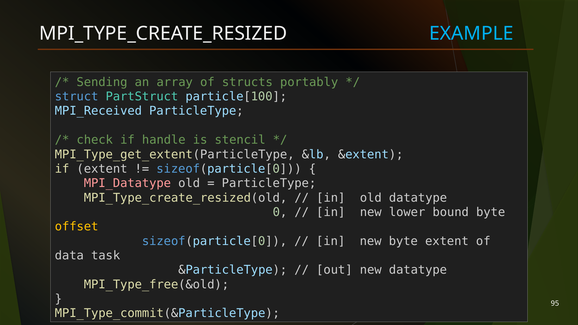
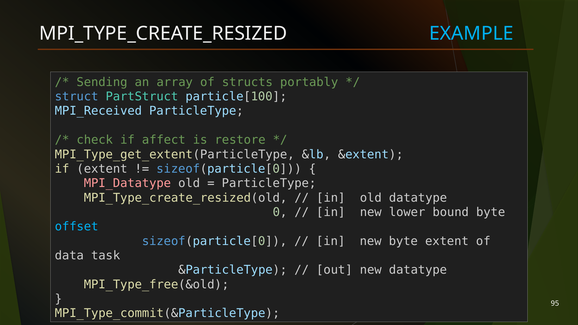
handle: handle -> affect
stencil: stencil -> restore
offset colour: yellow -> light blue
